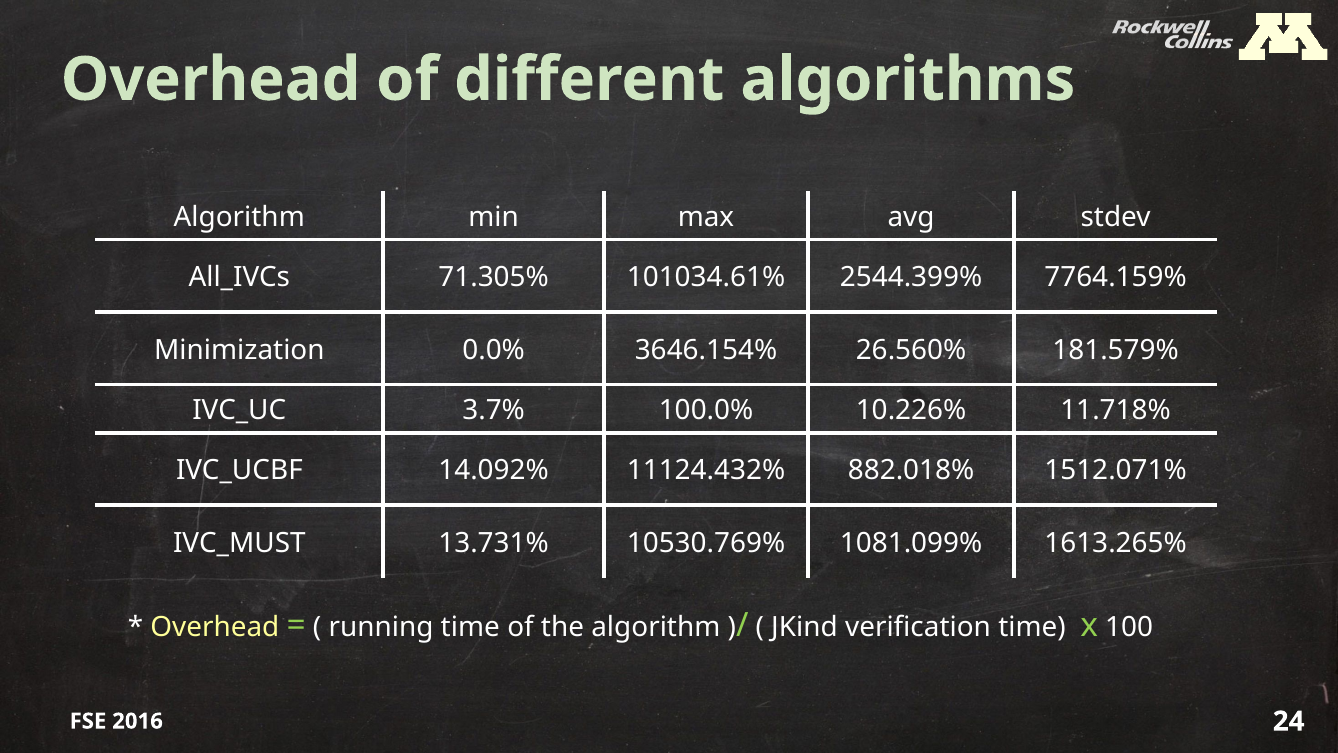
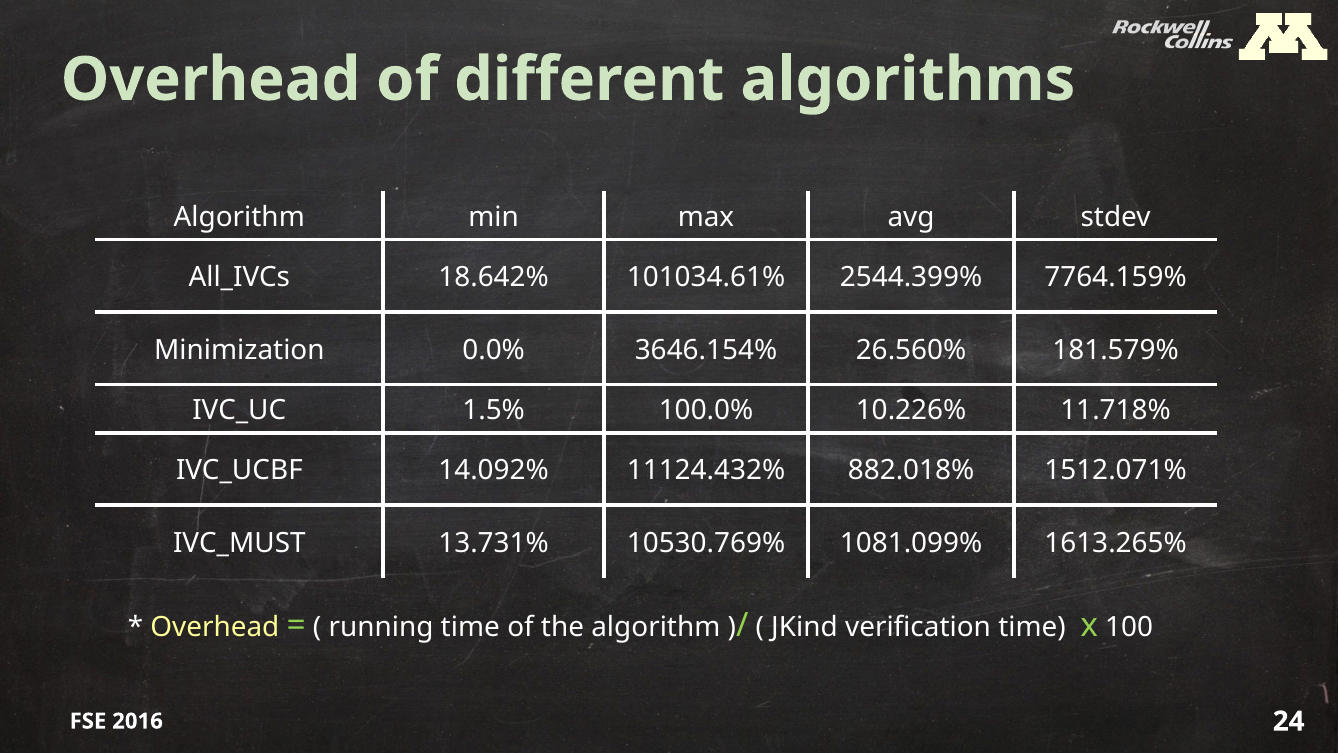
71.305%: 71.305% -> 18.642%
3.7%: 3.7% -> 1.5%
